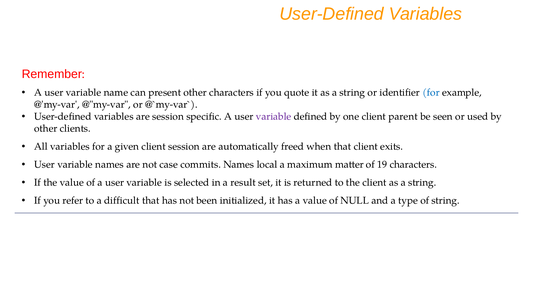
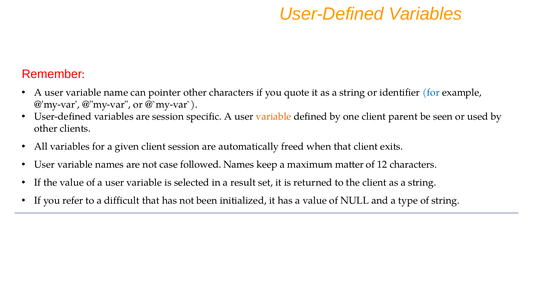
present: present -> pointer
variable at (274, 117) colour: purple -> orange
commits: commits -> followed
local: local -> keep
19: 19 -> 12
